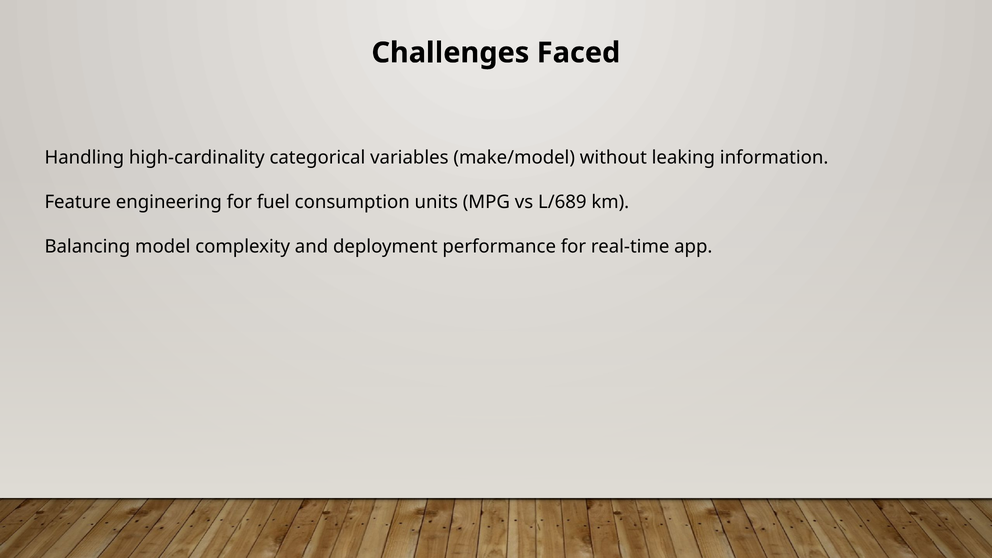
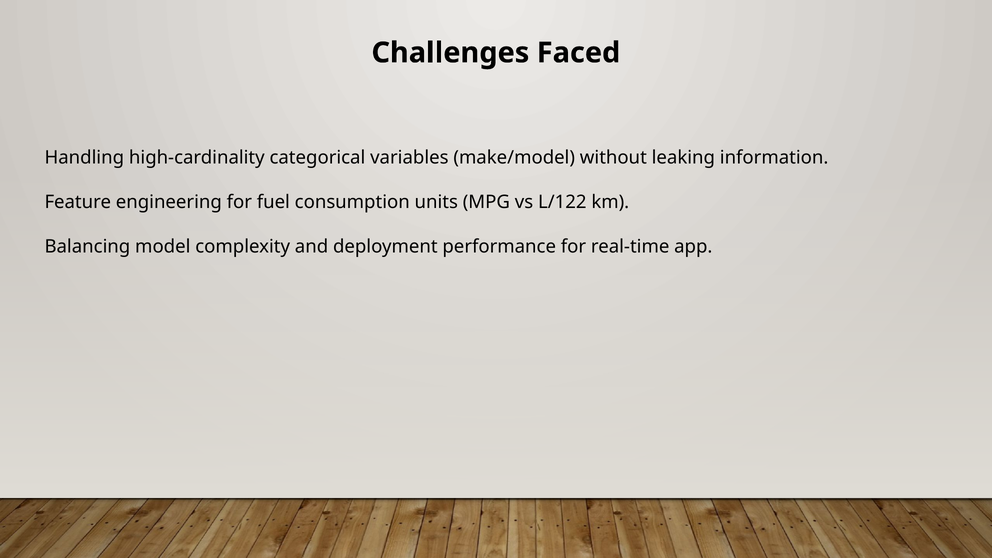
L/689: L/689 -> L/122
